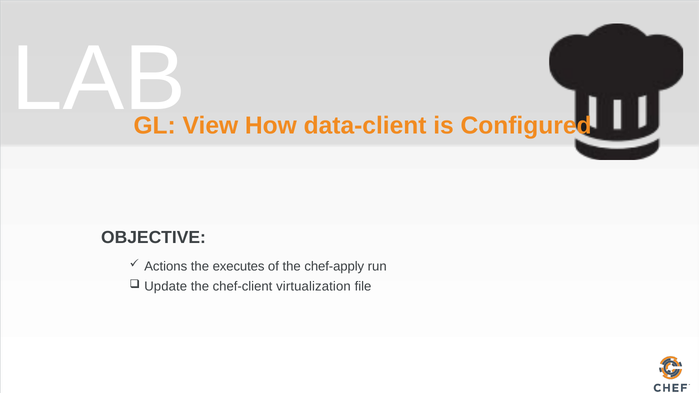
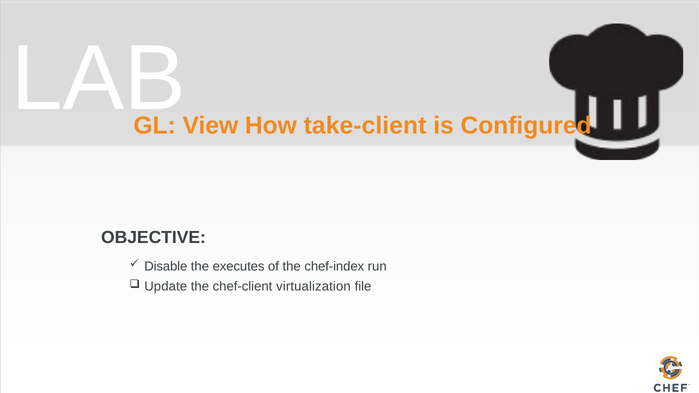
data-client: data-client -> take-client
Actions: Actions -> Disable
chef-apply: chef-apply -> chef-index
